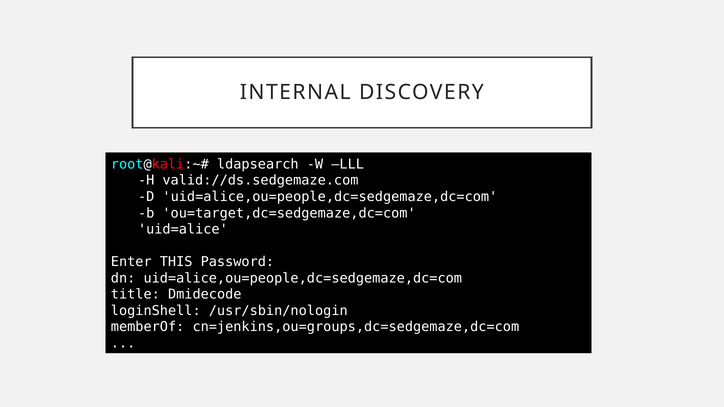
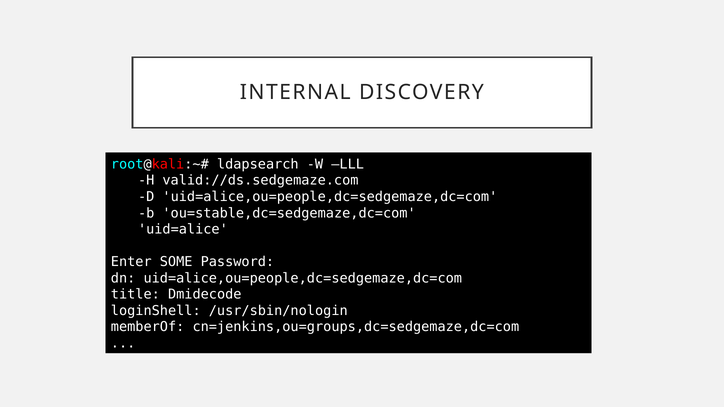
ou=target,dc=sedgemaze,dc=com: ou=target,dc=sedgemaze,dc=com -> ou=stable,dc=sedgemaze,dc=com
THIS: THIS -> SOME
